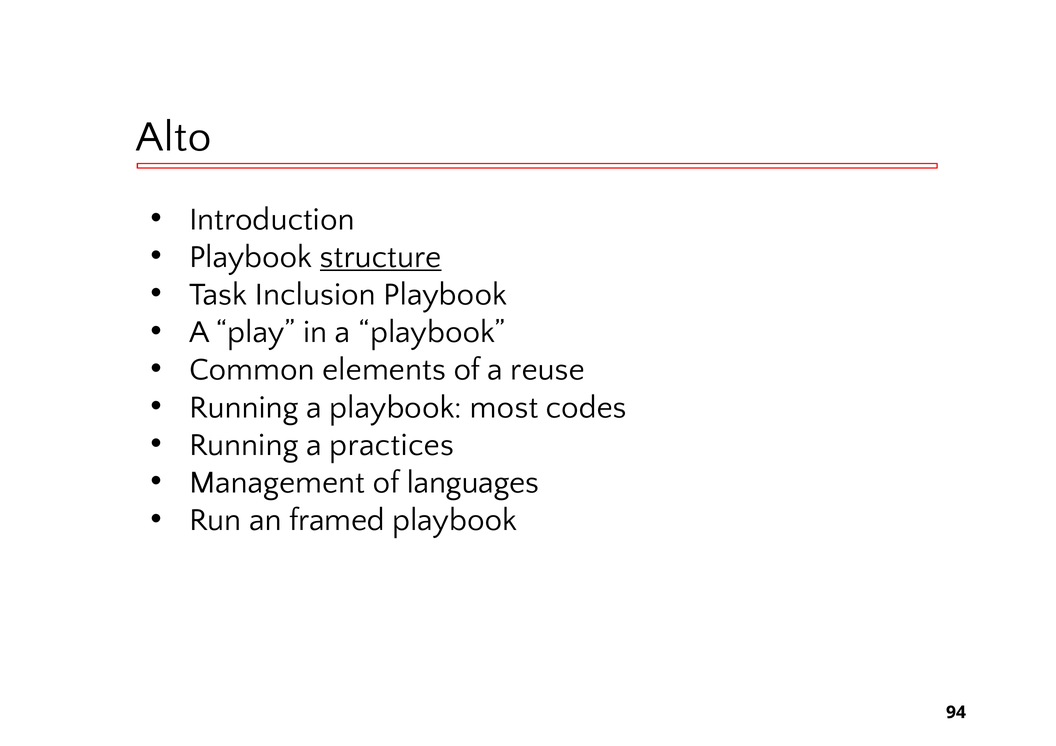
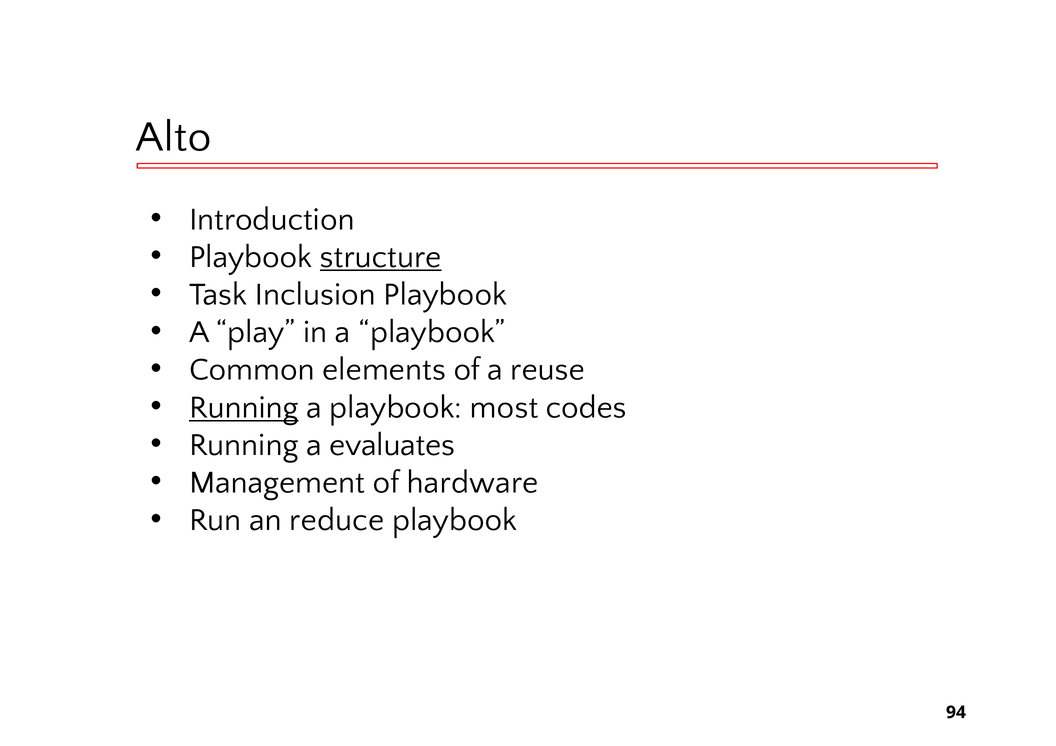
Running at (244, 407) underline: none -> present
practices: practices -> evaluates
languages: languages -> hardware
framed: framed -> reduce
